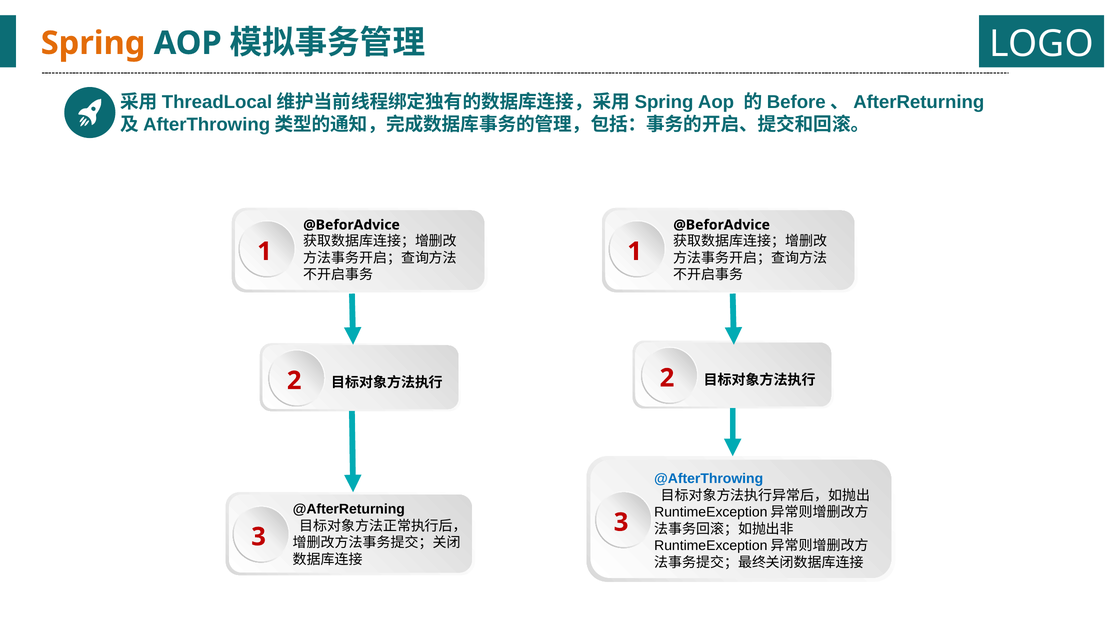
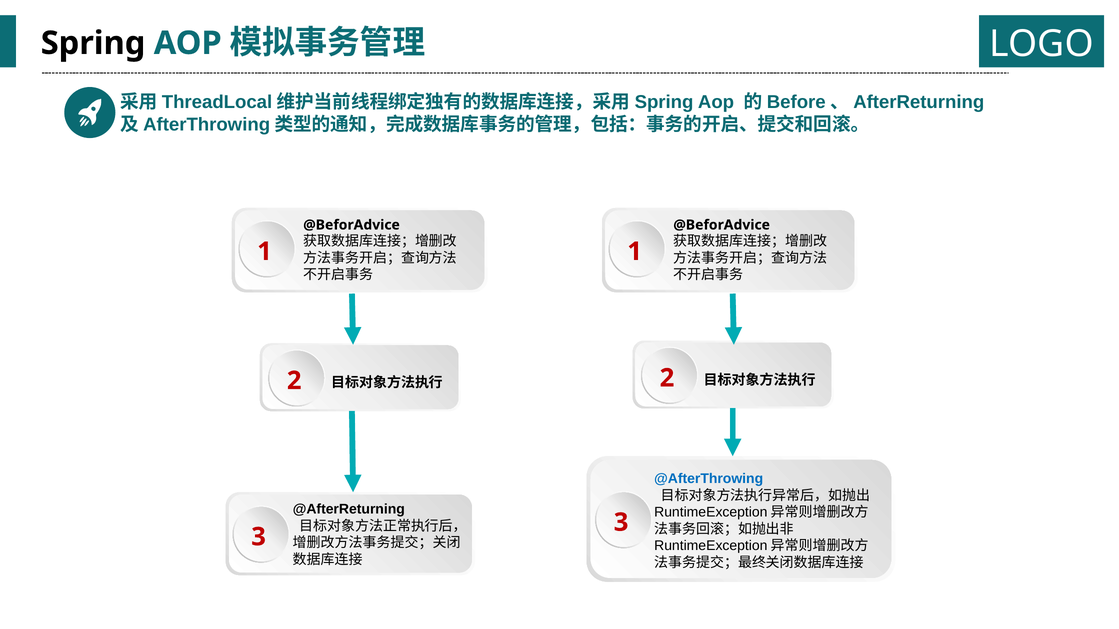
Spring at (93, 43) colour: orange -> black
